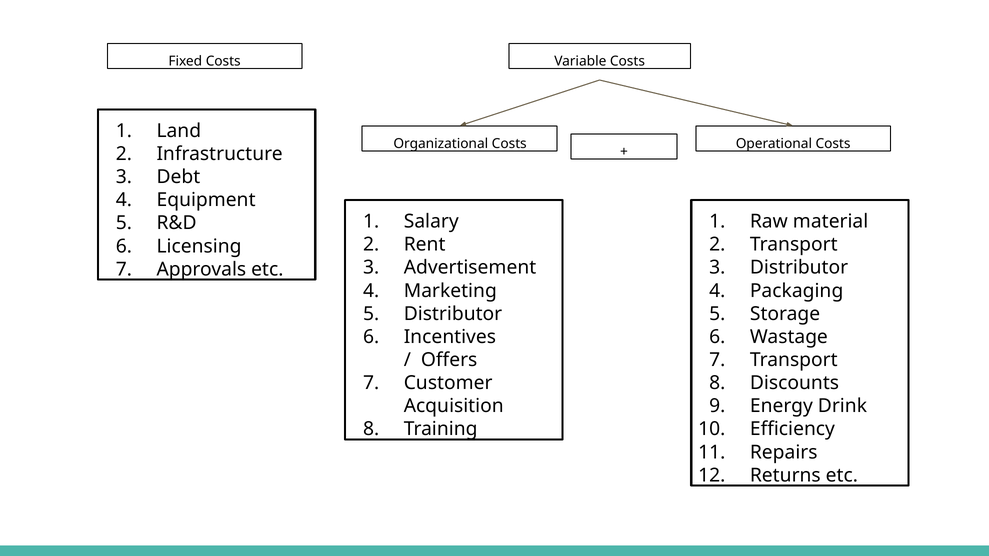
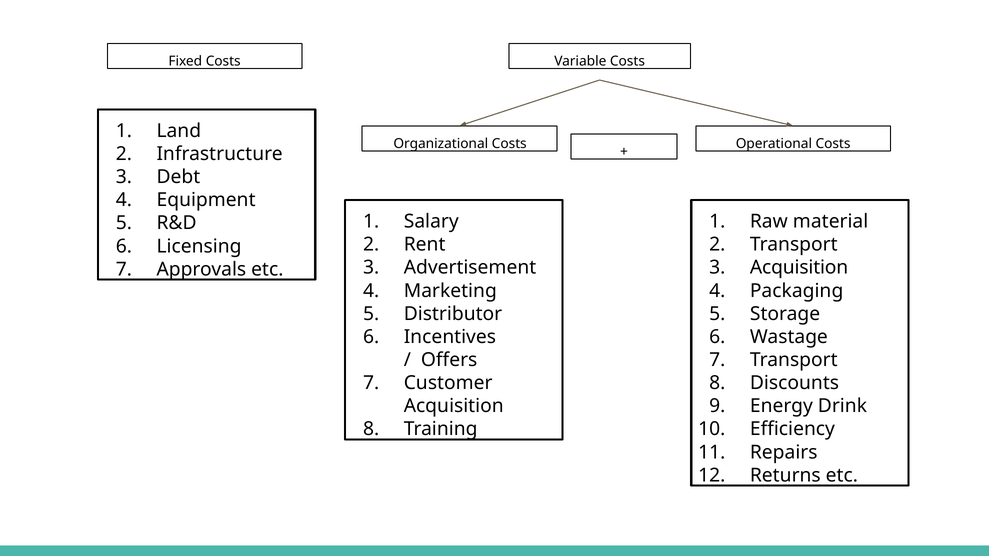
Distributor at (799, 268): Distributor -> Acquisition
